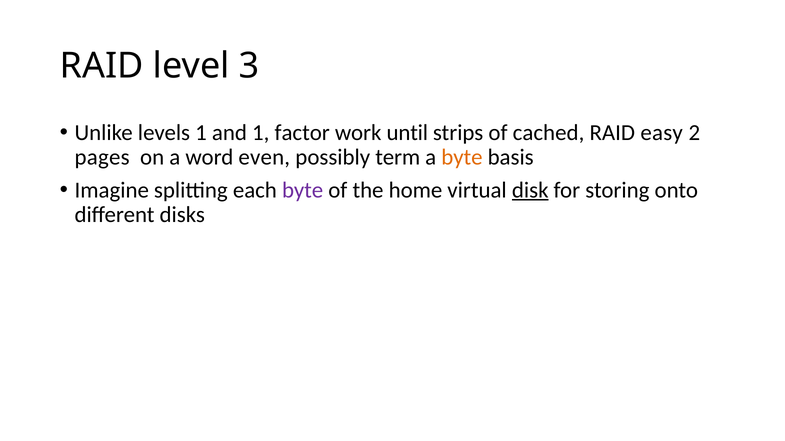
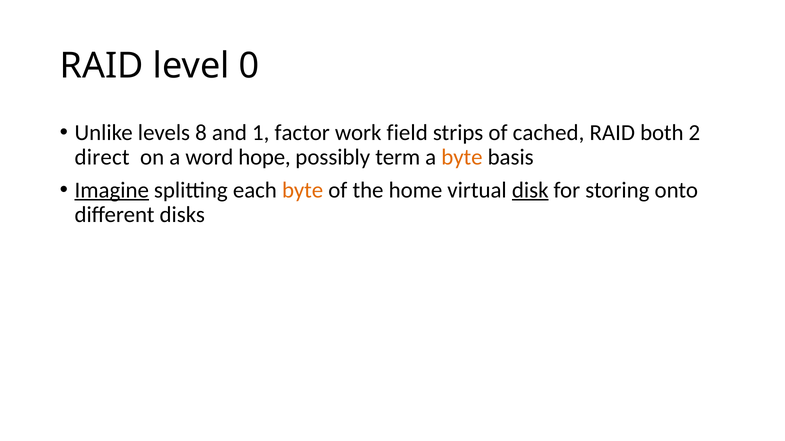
3: 3 -> 0
levels 1: 1 -> 8
until: until -> field
easy: easy -> both
pages: pages -> direct
even: even -> hope
Imagine underline: none -> present
byte at (303, 190) colour: purple -> orange
